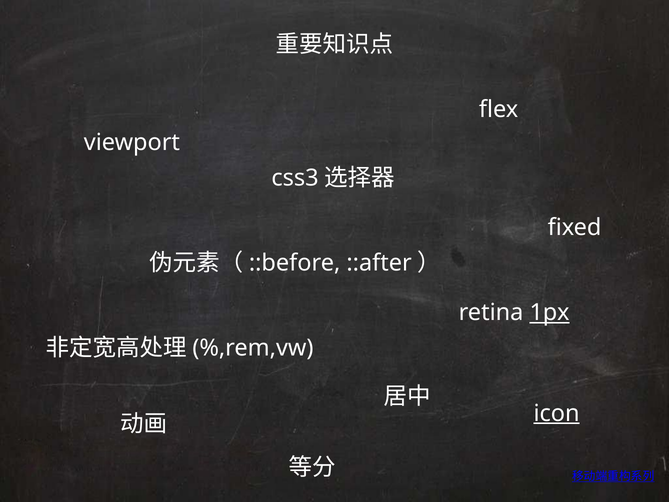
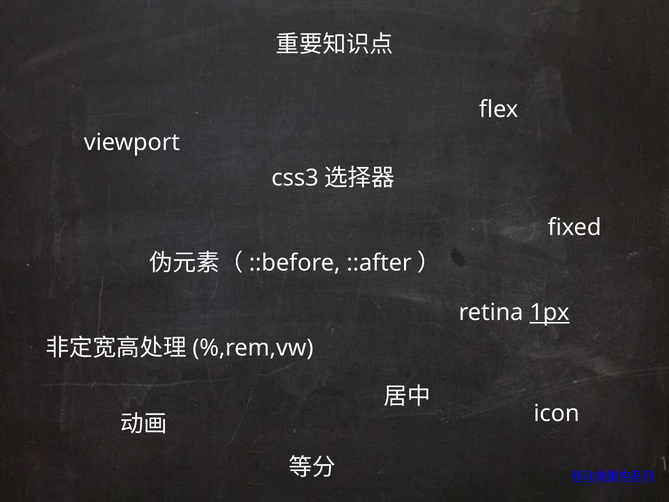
icon underline: present -> none
